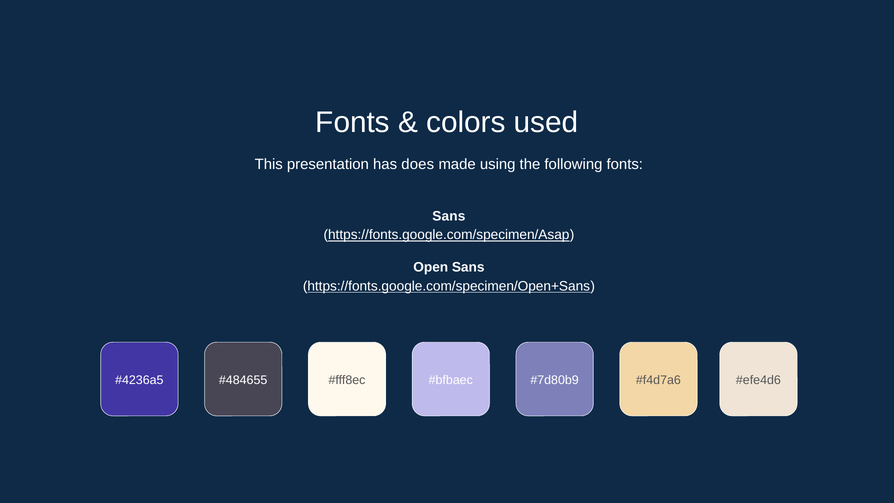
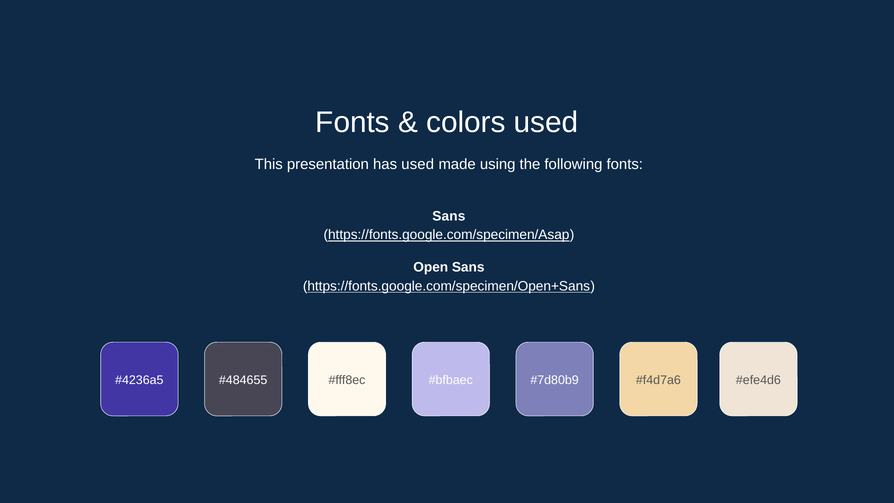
has does: does -> used
